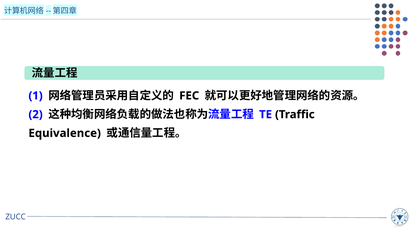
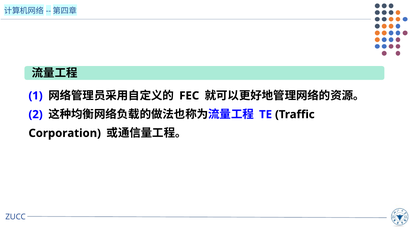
Equivalence: Equivalence -> Corporation
